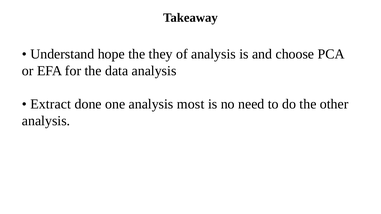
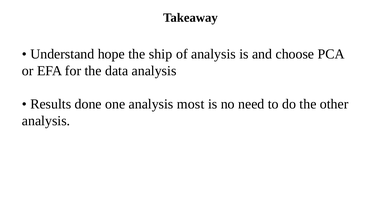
they: they -> ship
Extract: Extract -> Results
